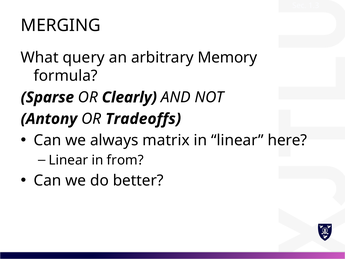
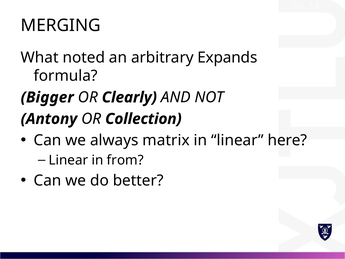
query: query -> noted
Memory: Memory -> Expands
Sparse: Sparse -> Bigger
Tradeoffs: Tradeoffs -> Collection
